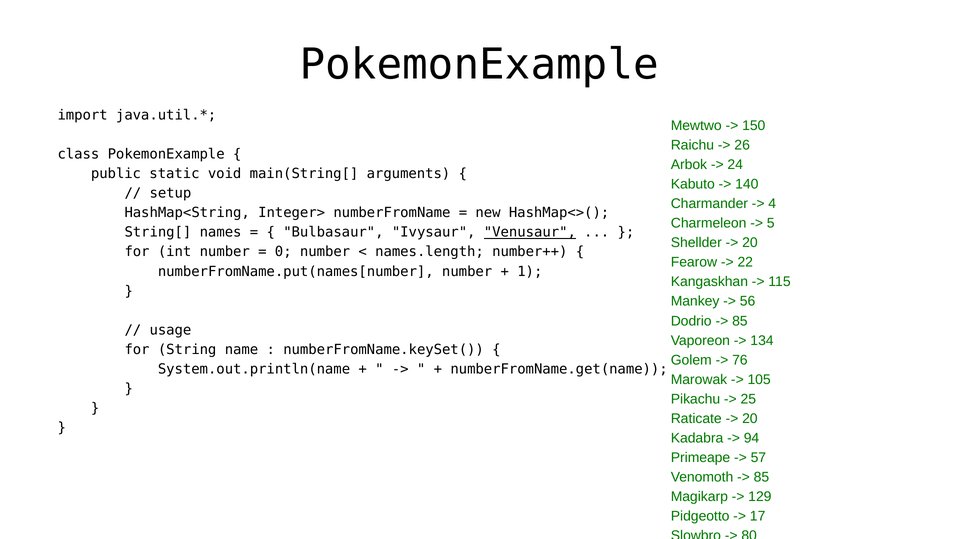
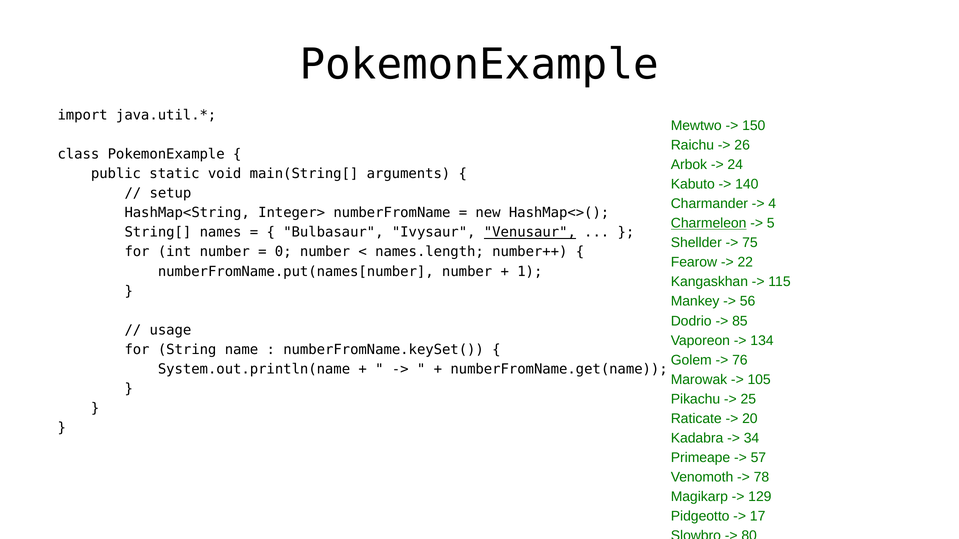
Charmeleon underline: none -> present
20 at (750, 243): 20 -> 75
94 at (752, 439): 94 -> 34
85 at (761, 478): 85 -> 78
